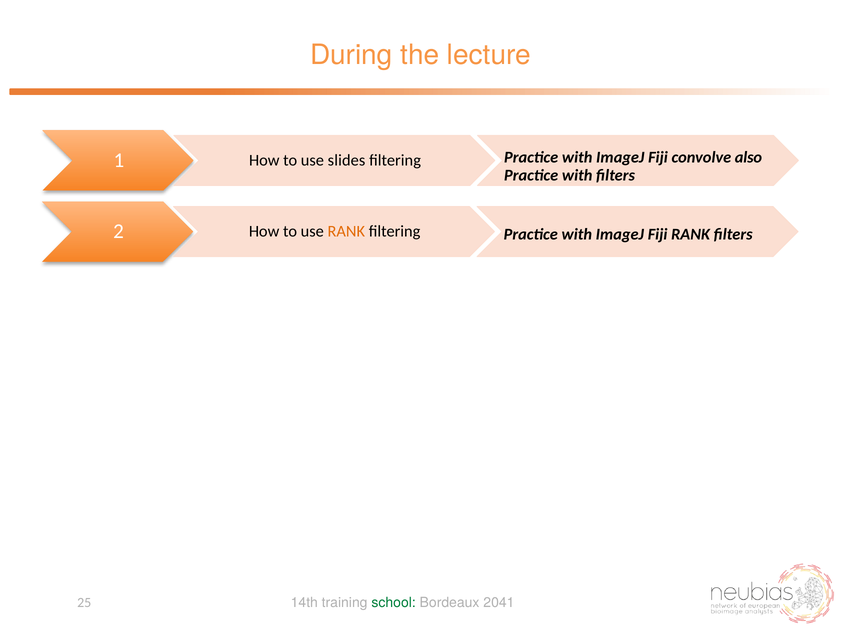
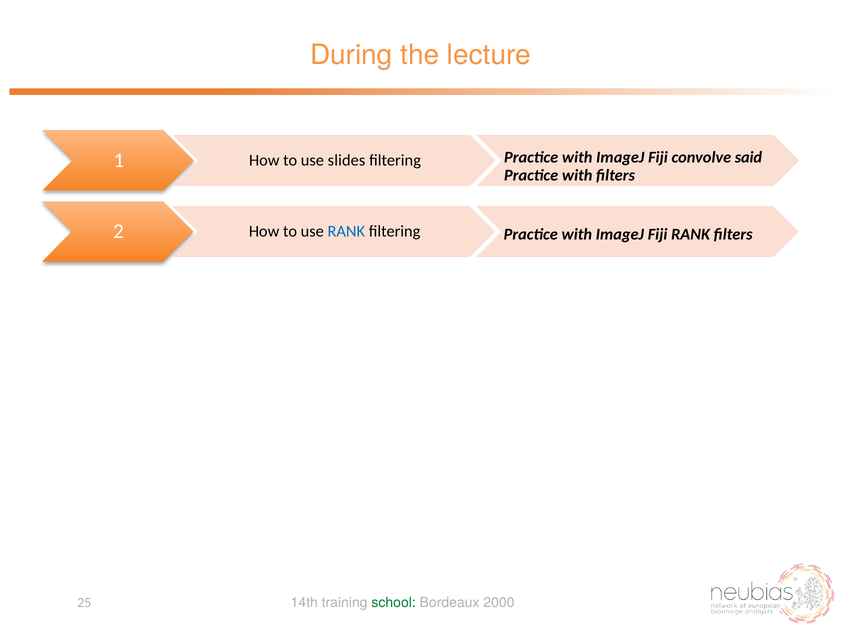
also: also -> said
RANK at (346, 231) colour: orange -> blue
2041: 2041 -> 2000
